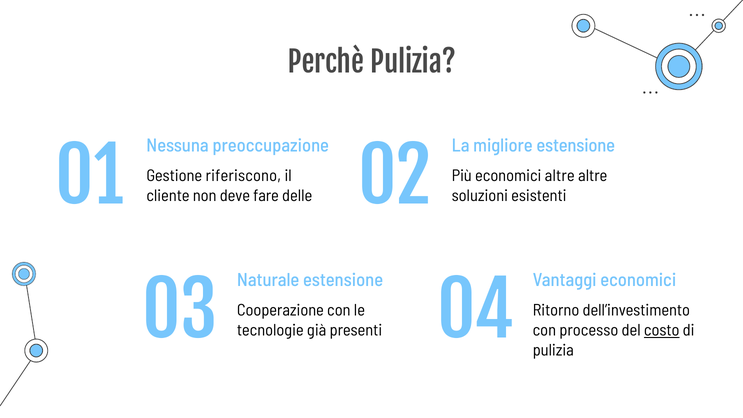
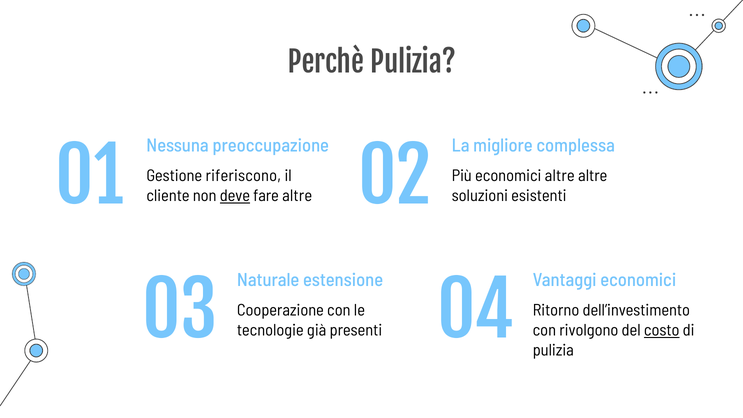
migliore estensione: estensione -> complessa
deve underline: none -> present
fare delle: delle -> altre
processo: processo -> rivolgono
